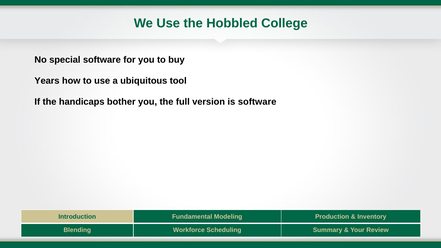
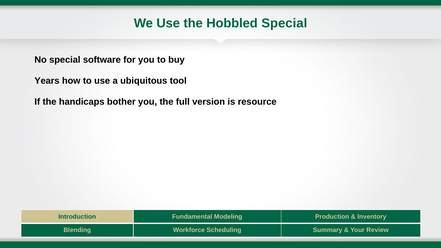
Hobbled College: College -> Special
is software: software -> resource
